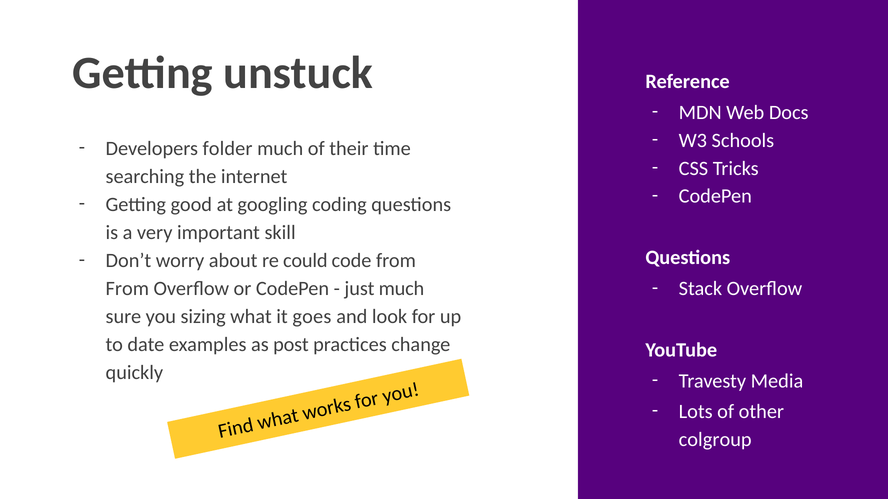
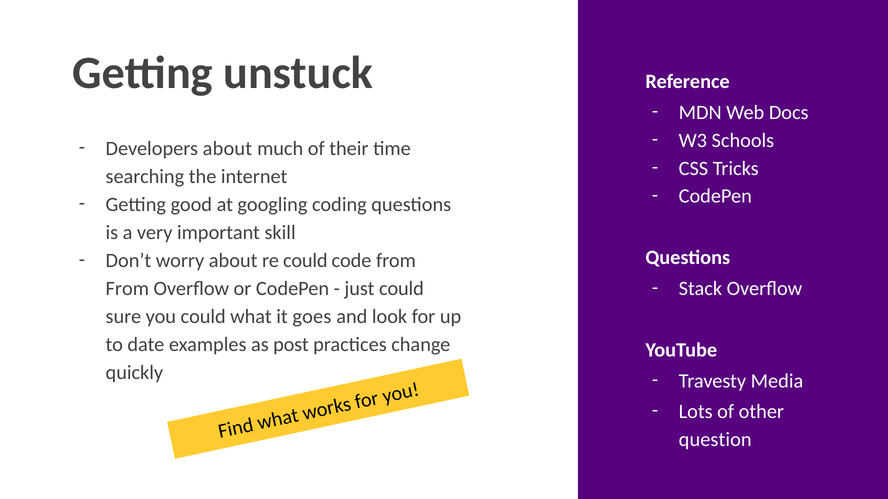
Developers folder: folder -> about
just much: much -> could
you sizing: sizing -> could
colgroup: colgroup -> question
